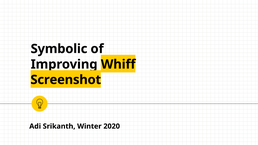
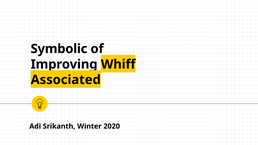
Screenshot: Screenshot -> Associated
